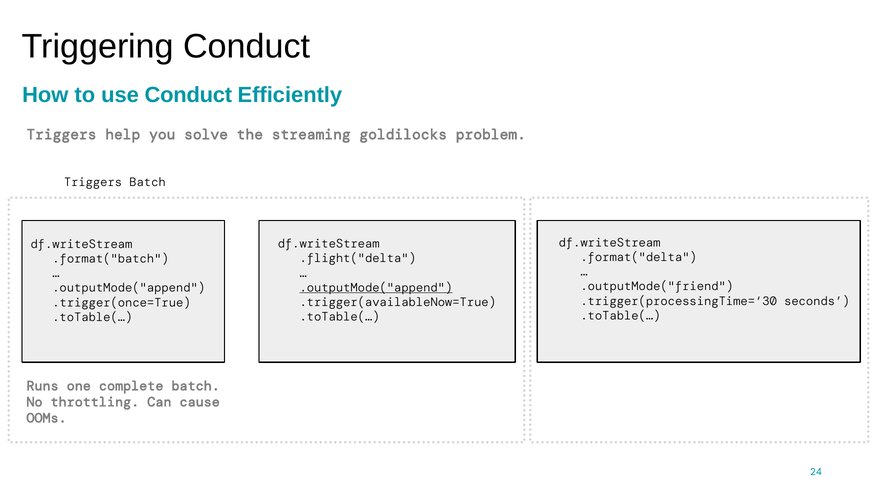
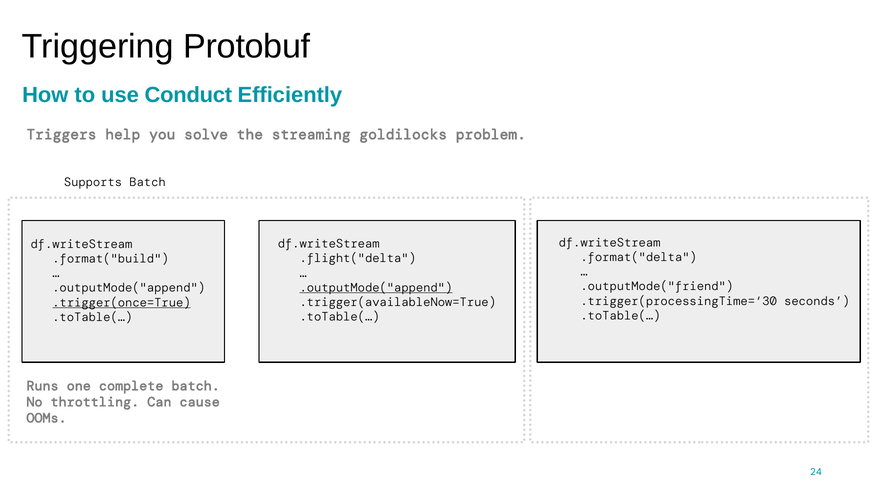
Triggering Conduct: Conduct -> Protobuf
Triggers at (93, 182): Triggers -> Supports
.format("batch: .format("batch -> .format("build
.trigger(once=True underline: none -> present
